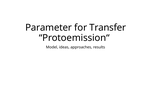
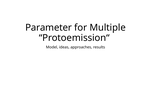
Transfer: Transfer -> Multiple
